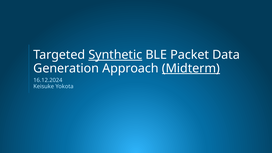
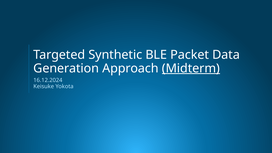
Synthetic underline: present -> none
